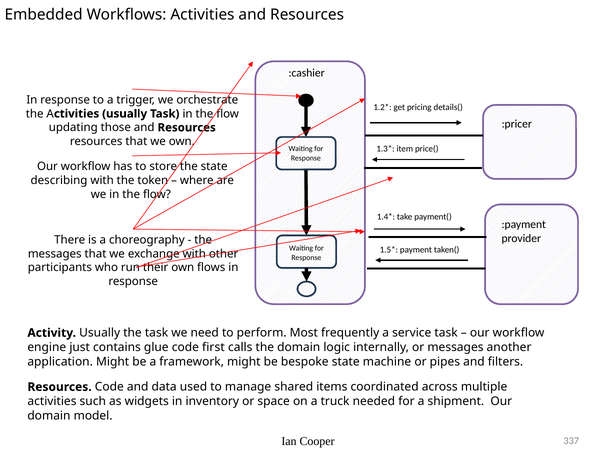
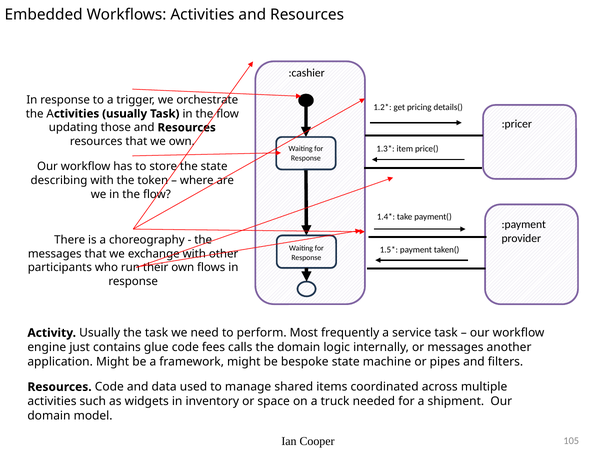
first: first -> fees
337: 337 -> 105
